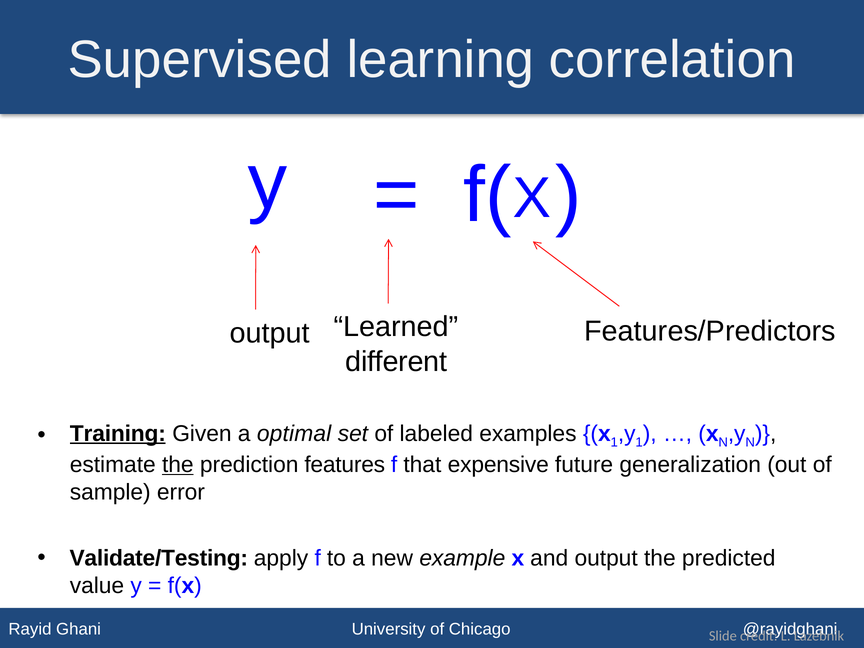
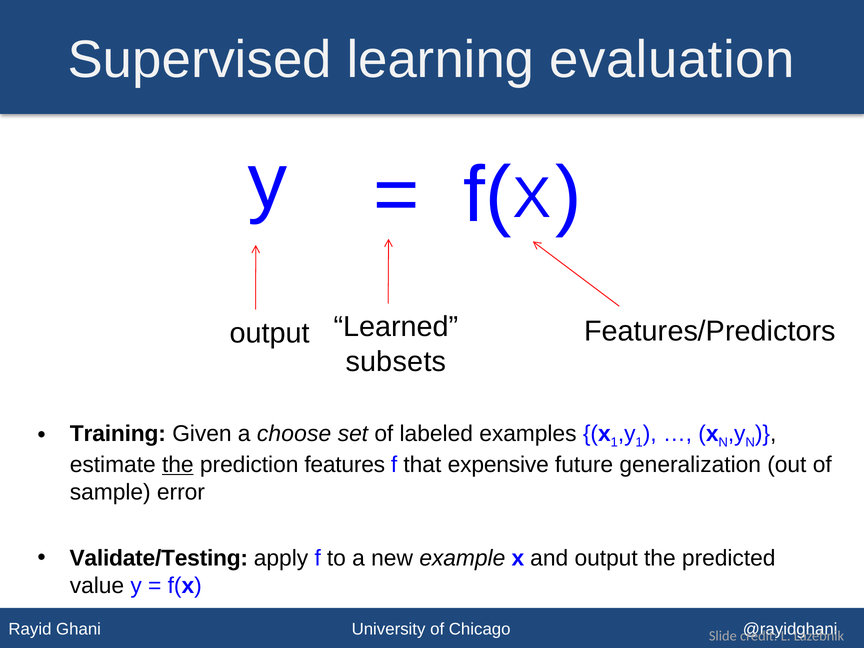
correlation: correlation -> evaluation
different: different -> subsets
Training underline: present -> none
optimal: optimal -> choose
